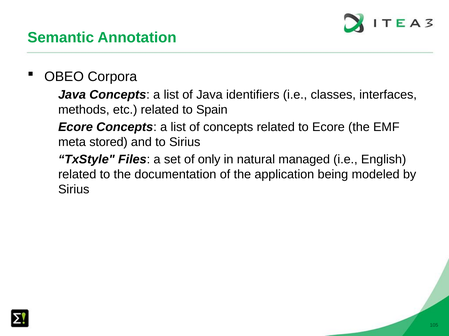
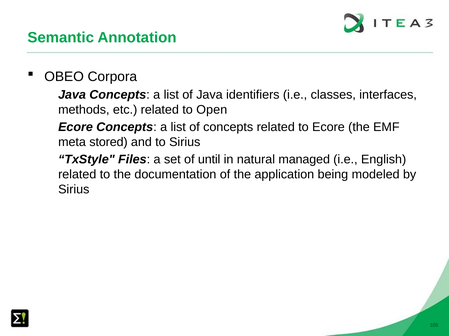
Spain: Spain -> Open
only: only -> until
